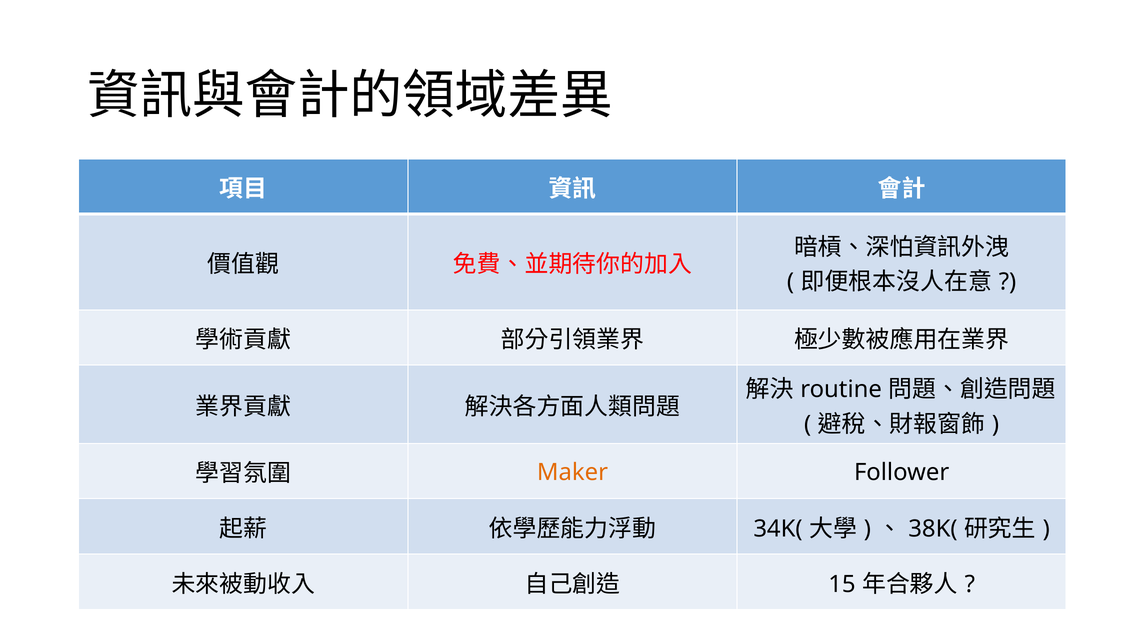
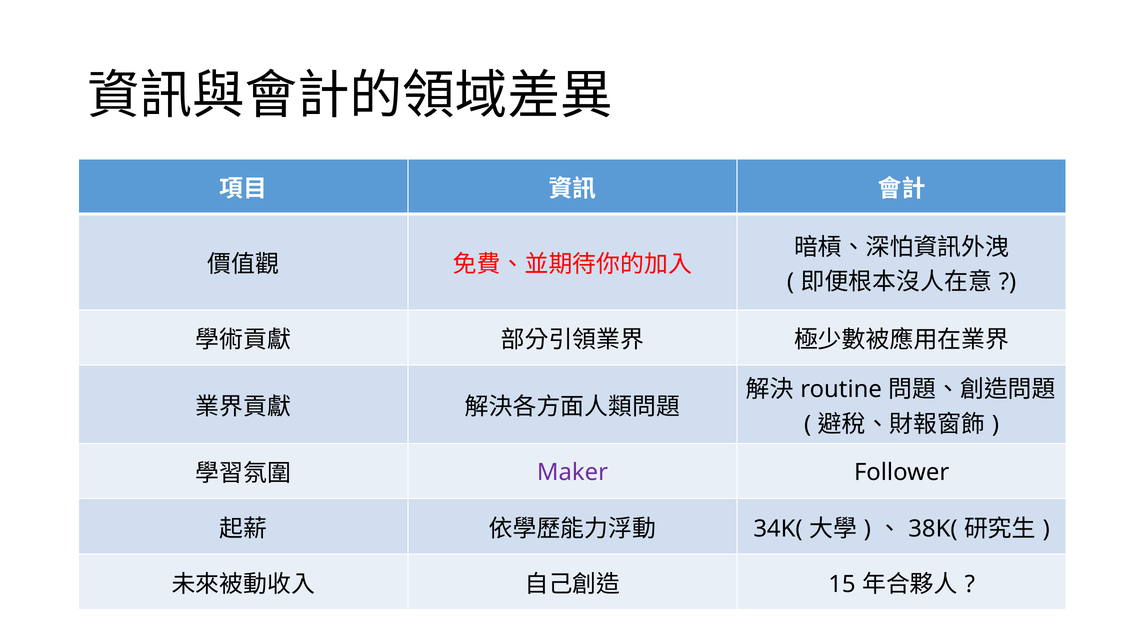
Maker colour: orange -> purple
